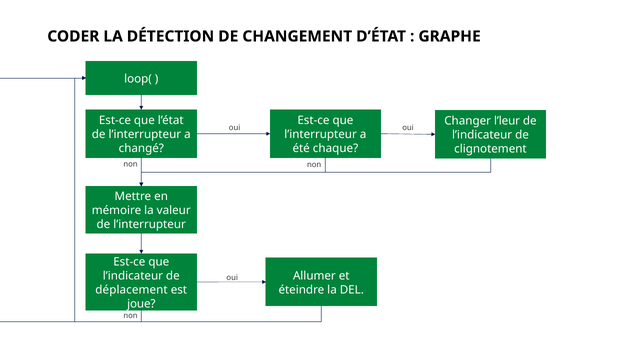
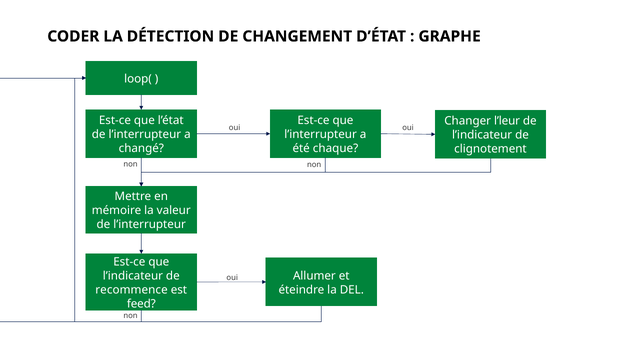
déplacement: déplacement -> recommence
joue: joue -> feed
